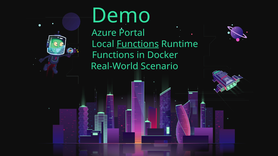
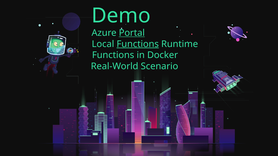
Portal underline: none -> present
